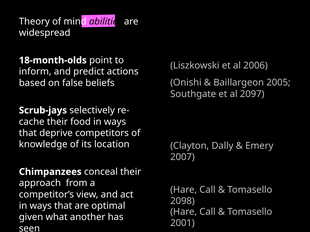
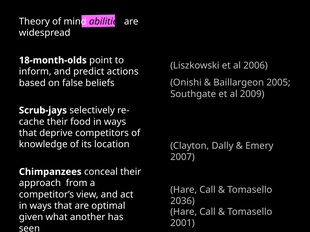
2097: 2097 -> 2009
2098: 2098 -> 2036
